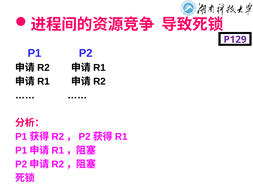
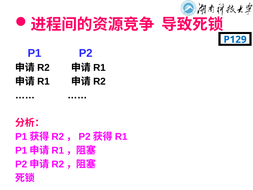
P129 colour: purple -> blue
